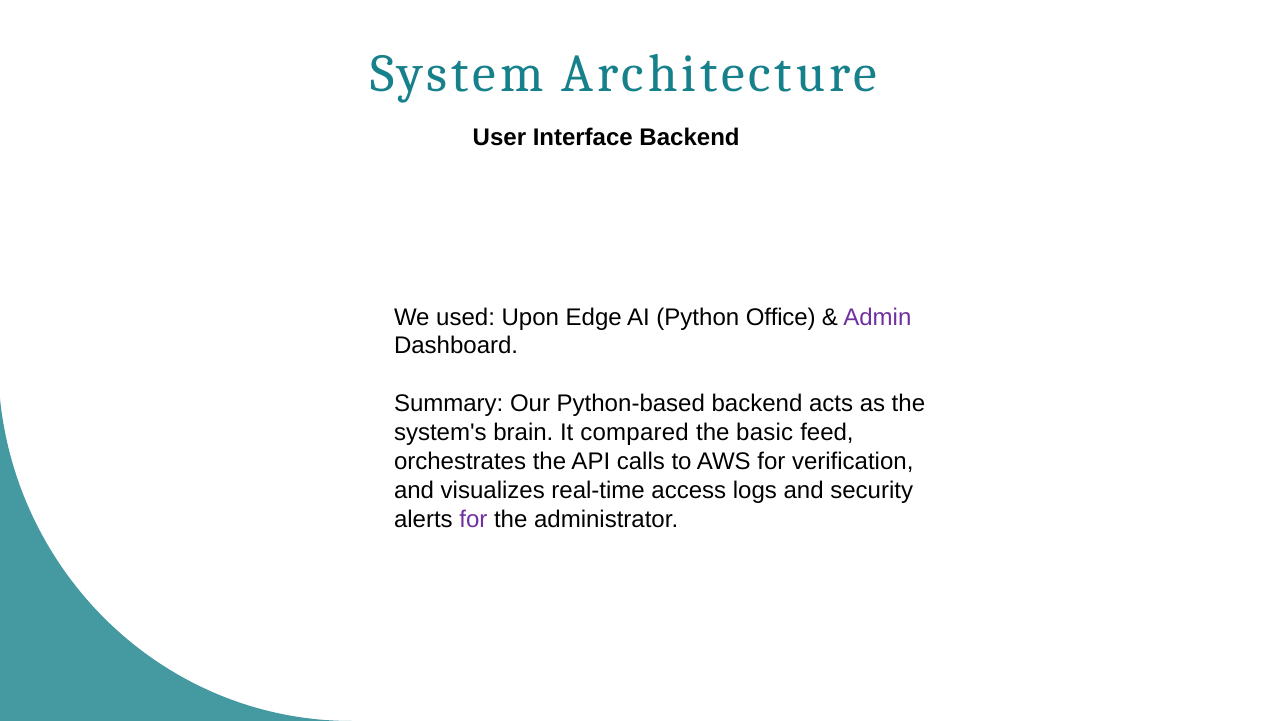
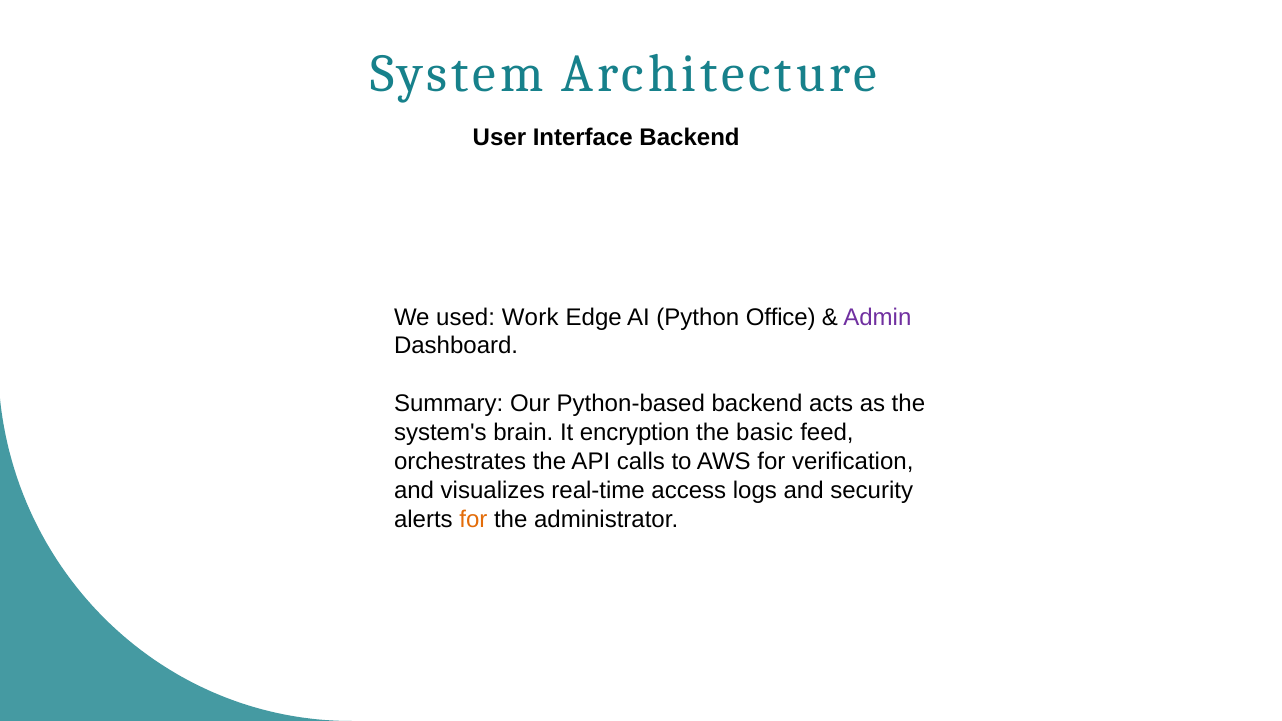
Upon: Upon -> Work
compared: compared -> encryption
for at (473, 519) colour: purple -> orange
